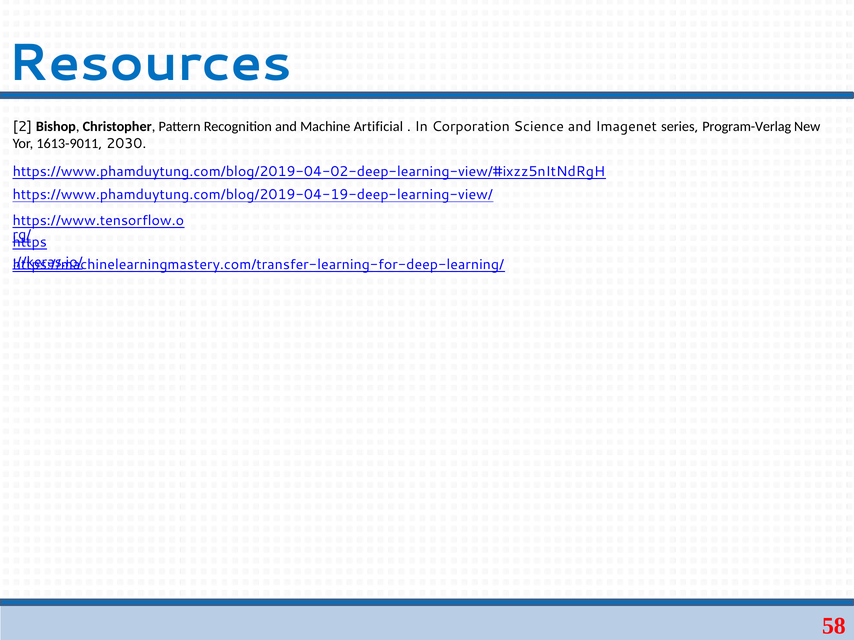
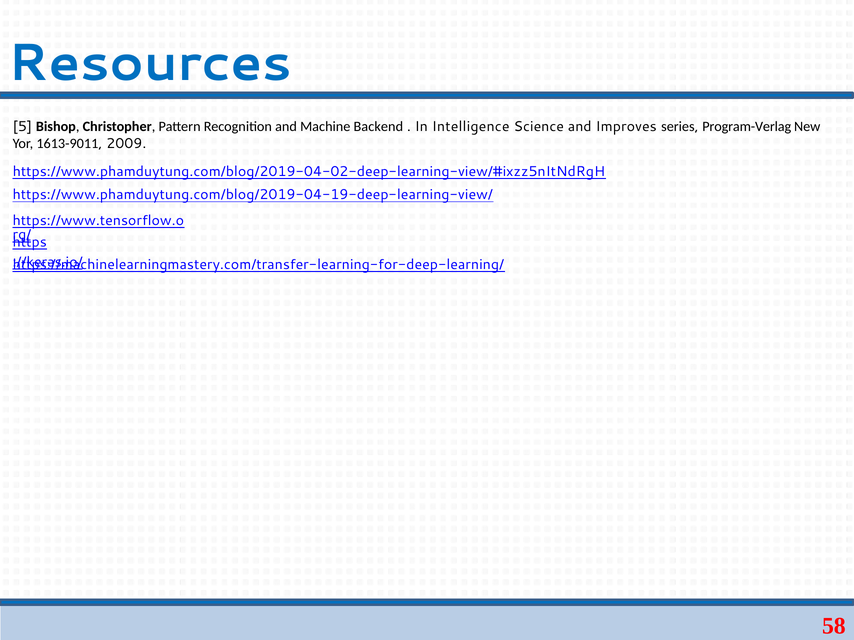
2: 2 -> 5
Artificial: Artificial -> Backend
Corporation: Corporation -> Intelligence
Imagenet: Imagenet -> Improves
2030: 2030 -> 2009
